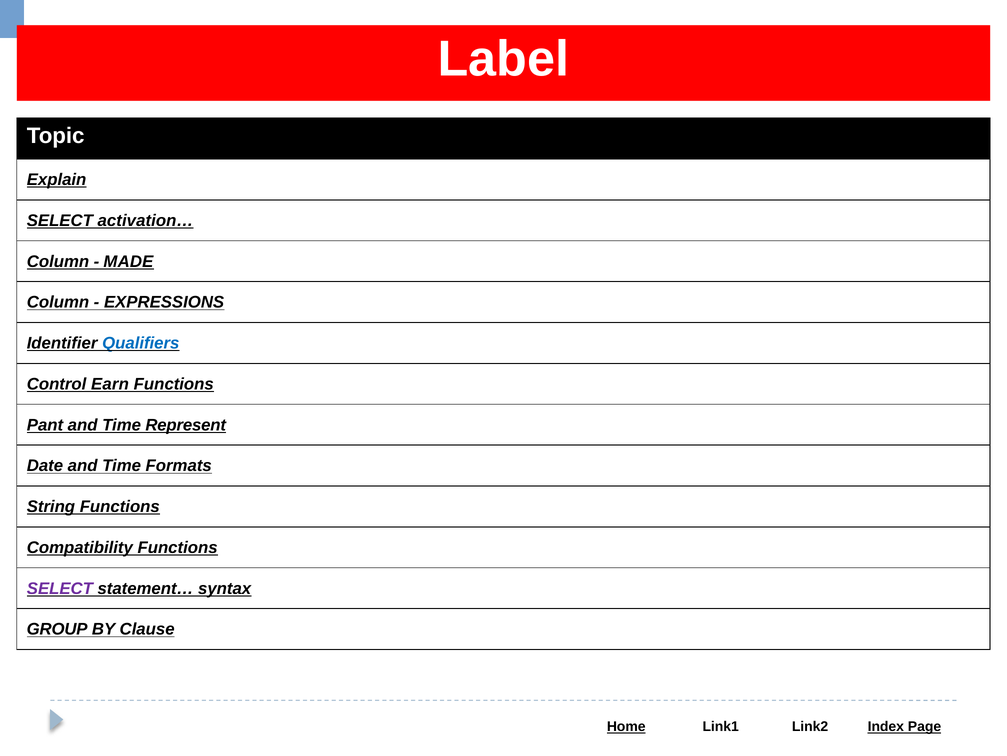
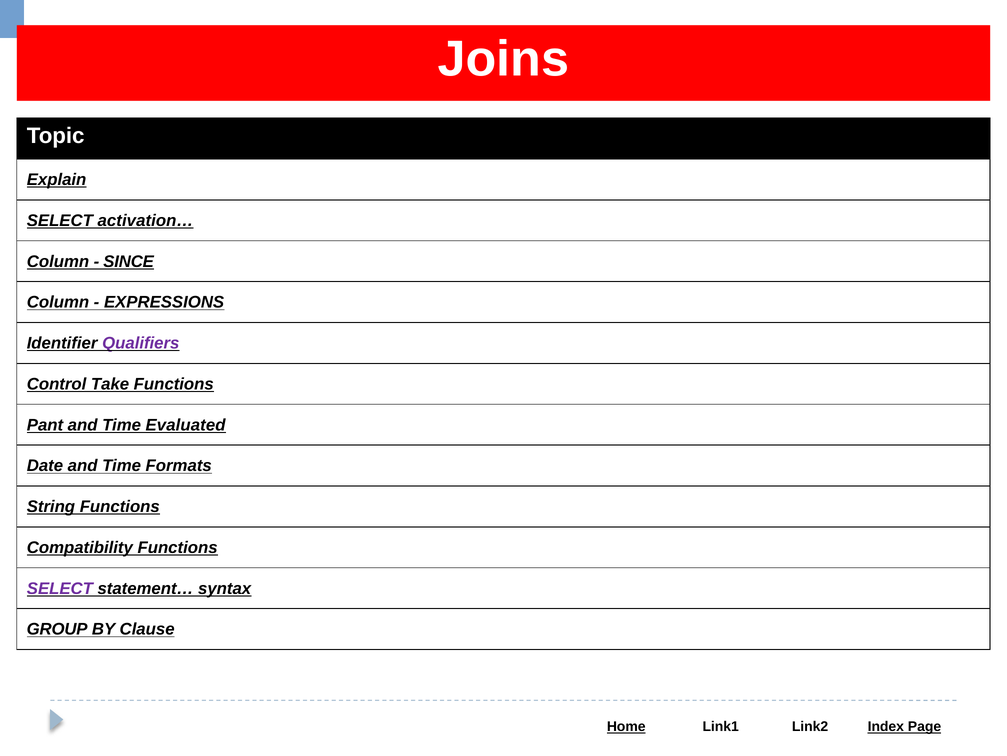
Label: Label -> Joins
MADE: MADE -> SINCE
Qualifiers colour: blue -> purple
Earn: Earn -> Take
Represent: Represent -> Evaluated
